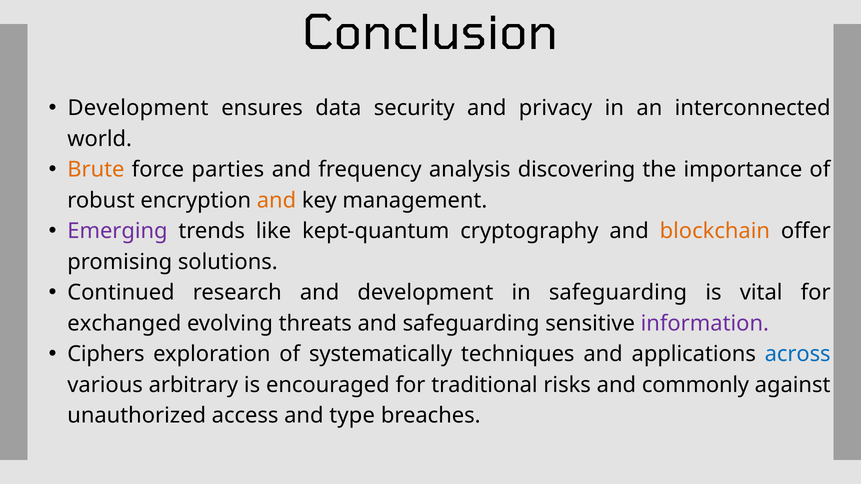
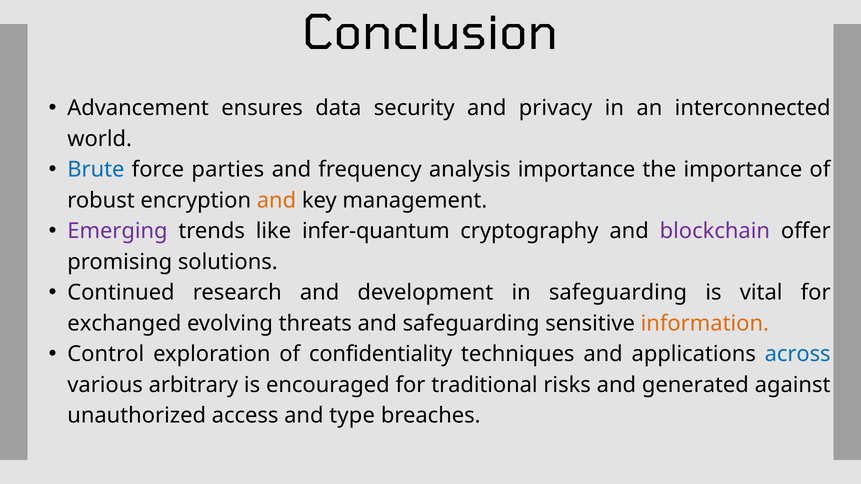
Development at (138, 108): Development -> Advancement
Brute colour: orange -> blue
analysis discovering: discovering -> importance
kept-quantum: kept-quantum -> infer-quantum
blockchain colour: orange -> purple
information colour: purple -> orange
Ciphers: Ciphers -> Control
systematically: systematically -> confidentiality
commonly: commonly -> generated
